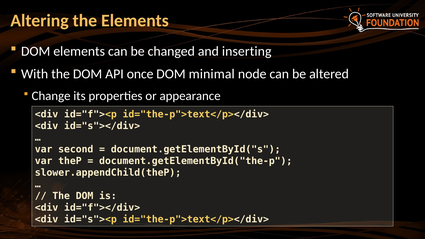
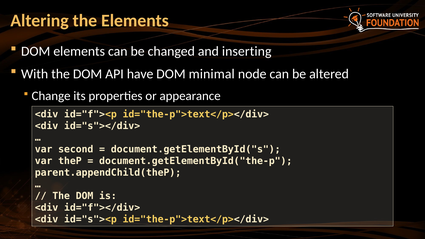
once: once -> have
slower.appendChild(theP: slower.appendChild(theP -> parent.appendChild(theP
